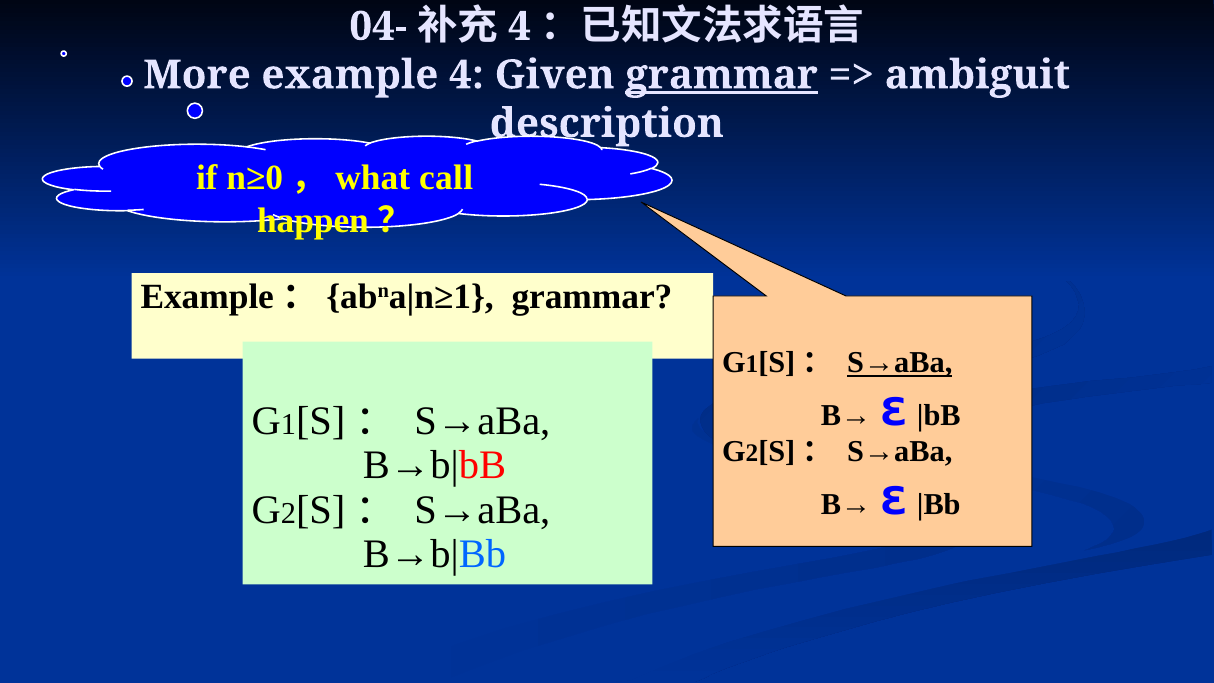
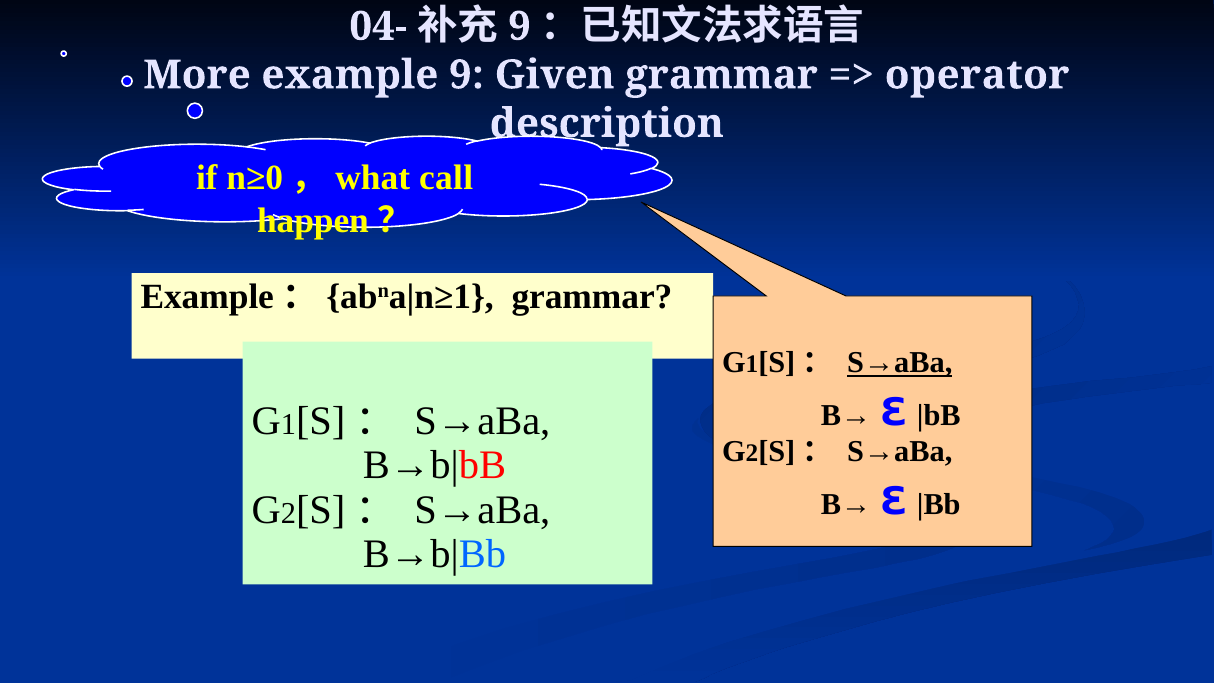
4 at (519, 26): 4 -> 9
example 4: 4 -> 9
grammar at (722, 75) underline: present -> none
ambiguit: ambiguit -> operator
